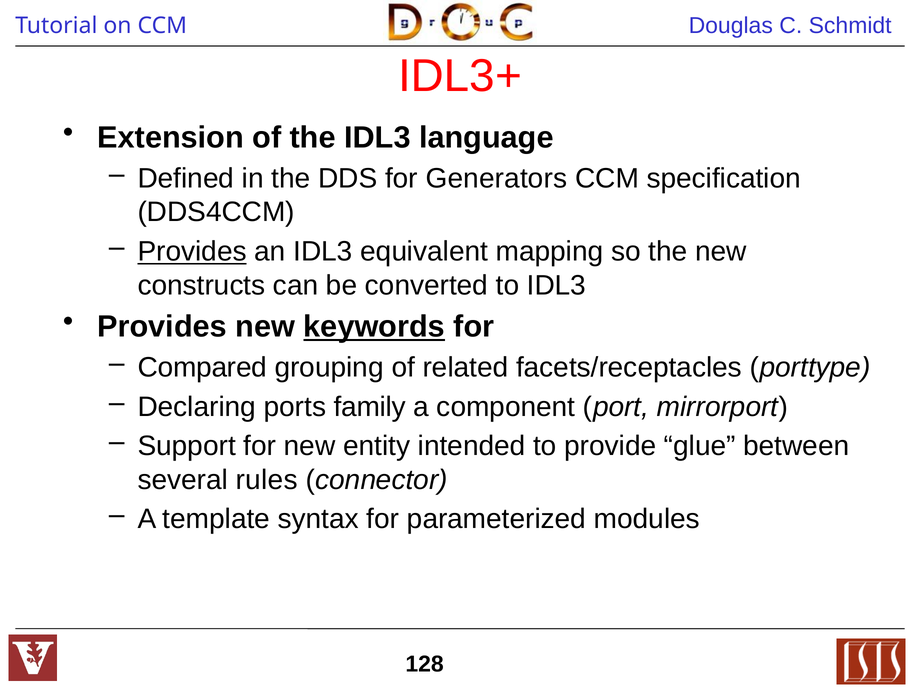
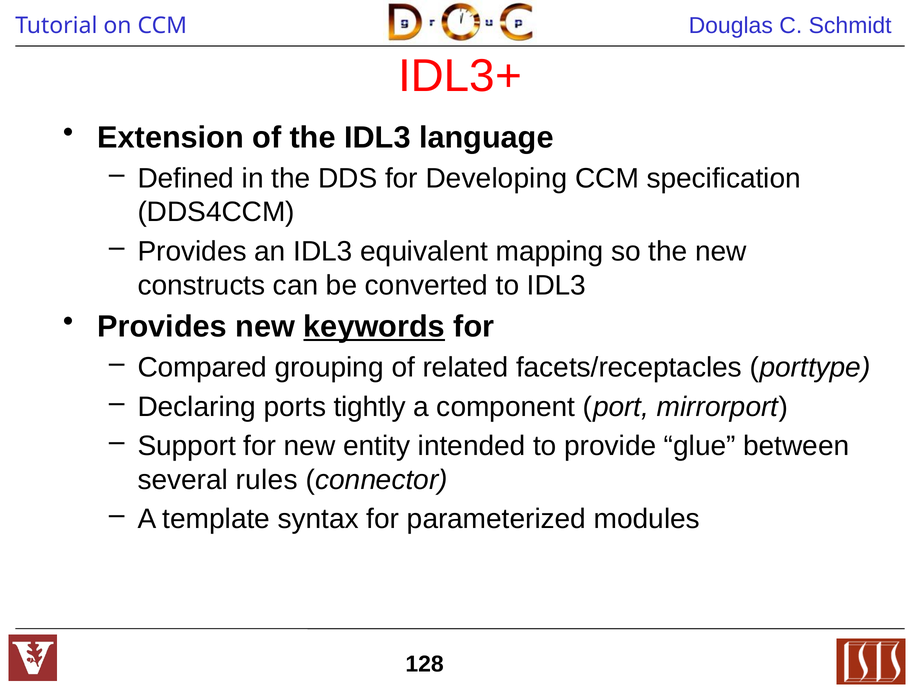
Generators: Generators -> Developing
Provides at (192, 252) underline: present -> none
family: family -> tightly
